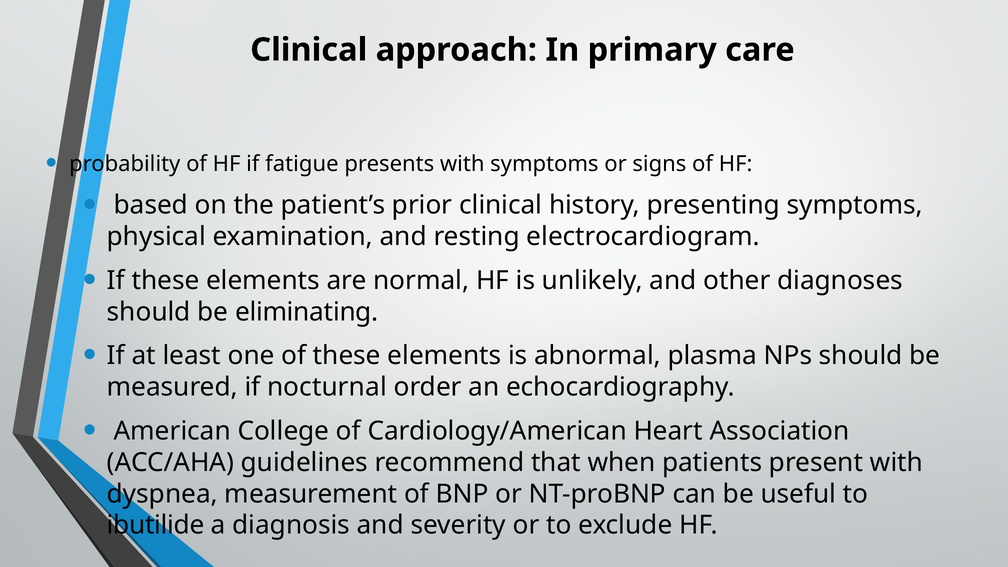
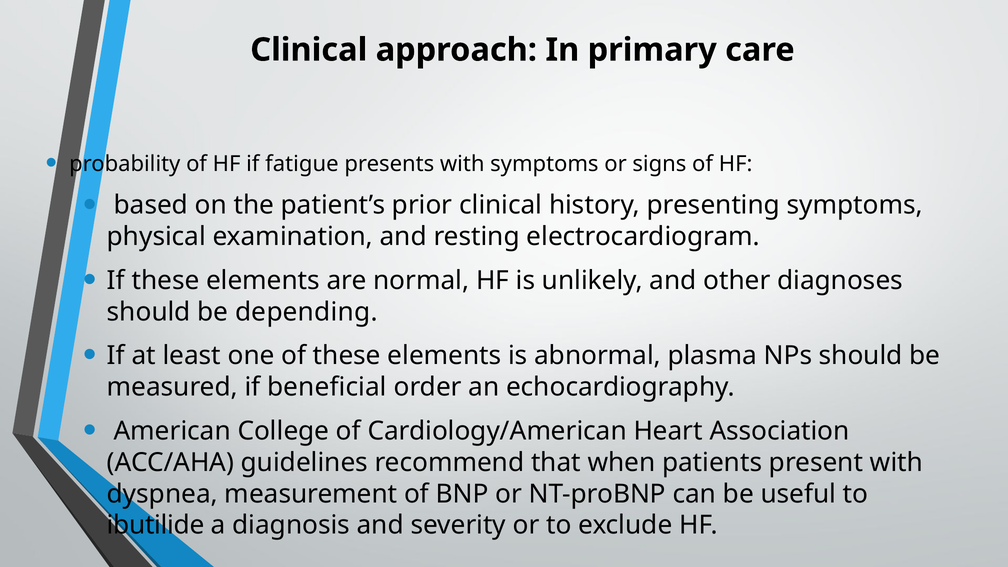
eliminating: eliminating -> depending
nocturnal: nocturnal -> beneficial
